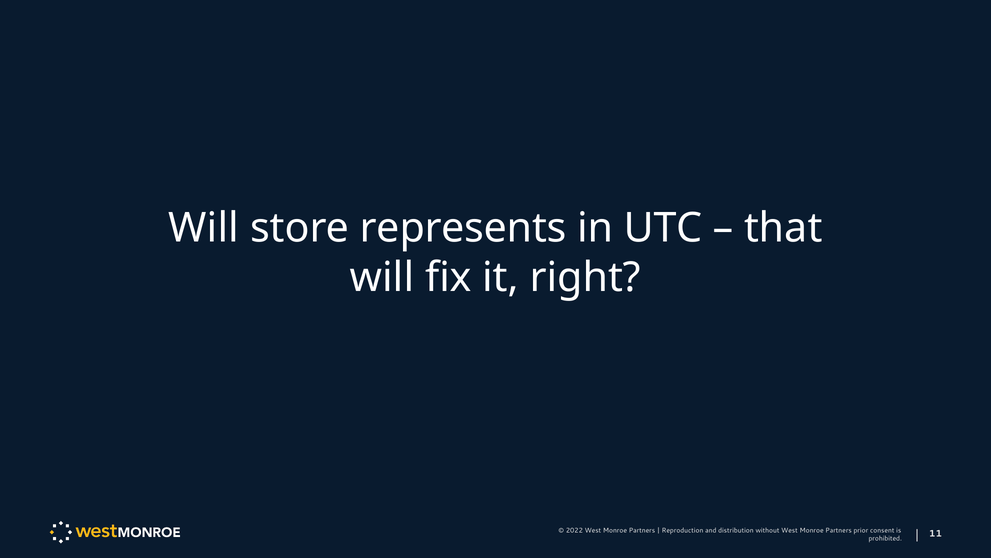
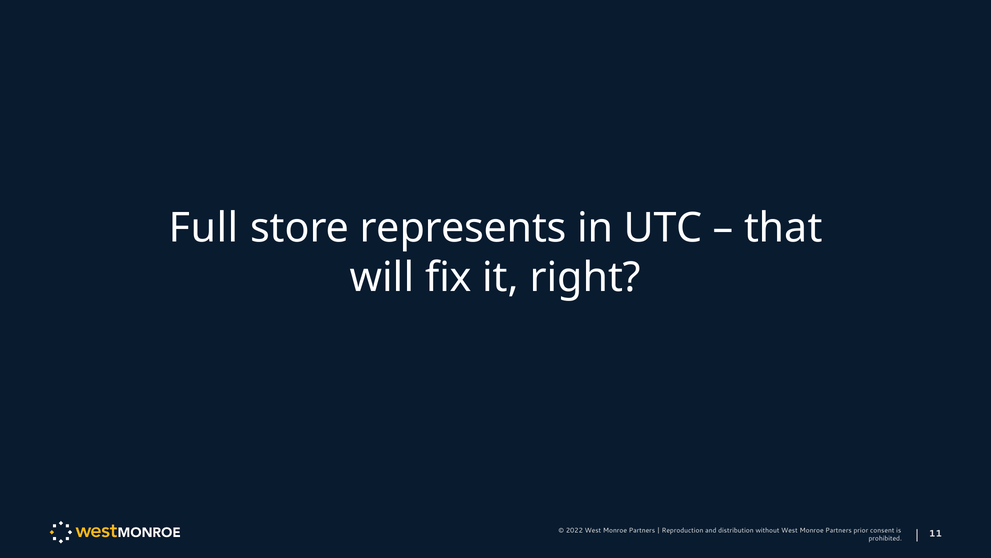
Will at (204, 228): Will -> Full
